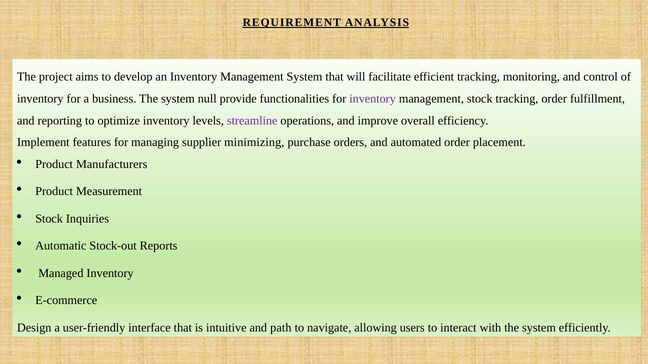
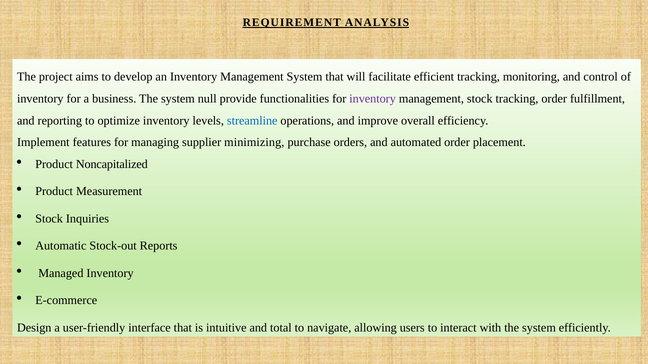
streamline colour: purple -> blue
Manufacturers: Manufacturers -> Noncapitalized
path: path -> total
